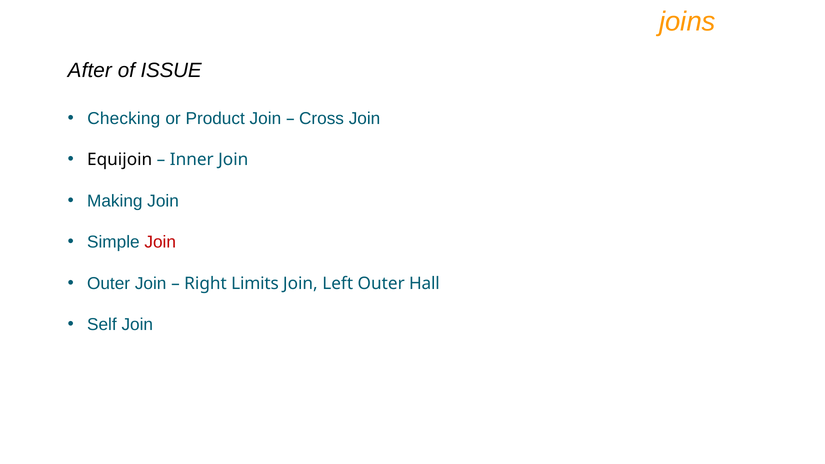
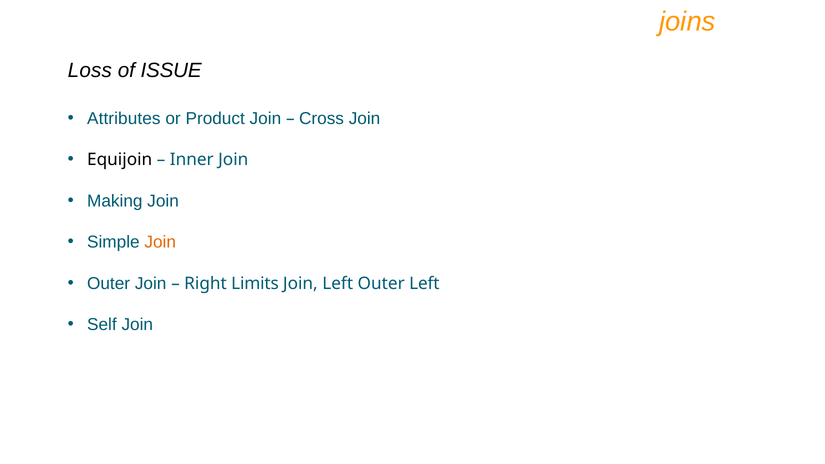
After: After -> Loss
Checking: Checking -> Attributes
Join at (160, 242) colour: red -> orange
Outer Hall: Hall -> Left
